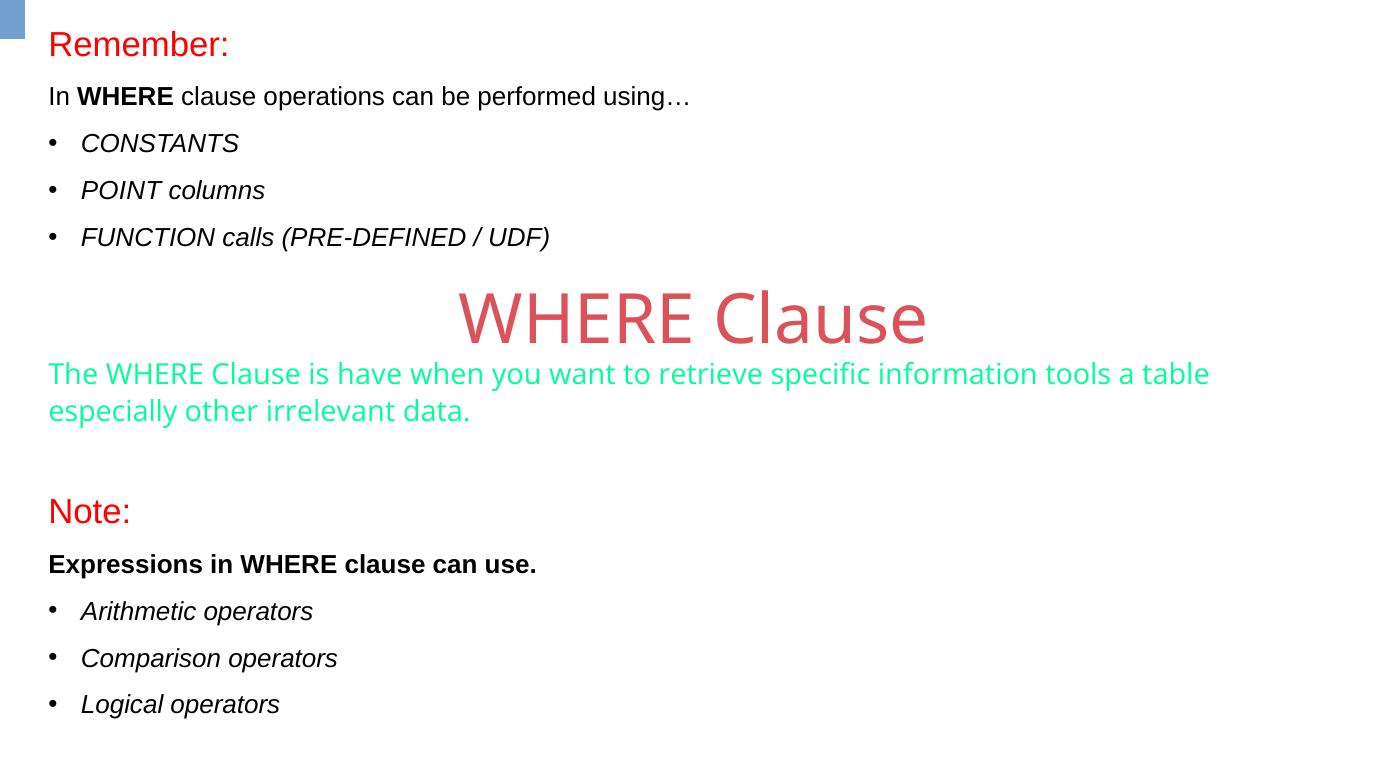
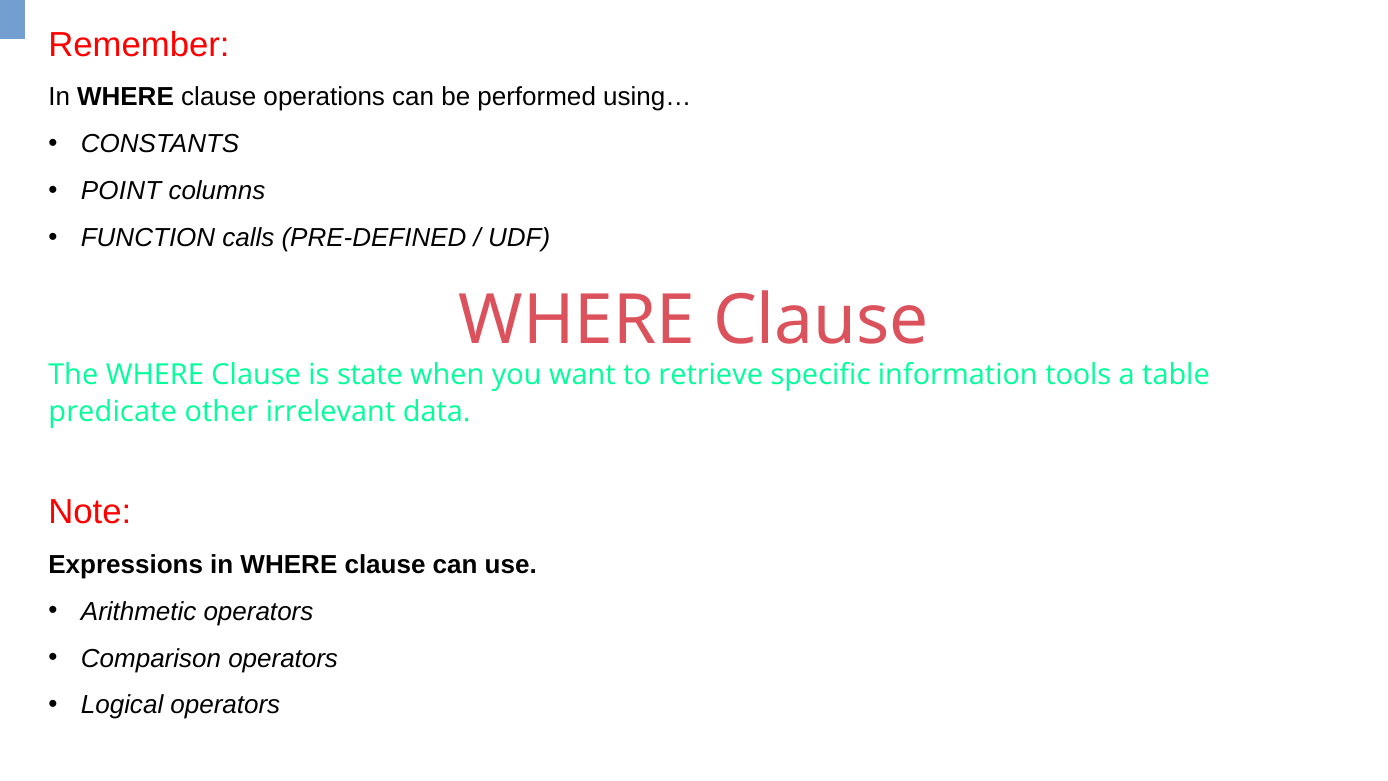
have: have -> state
especially: especially -> predicate
